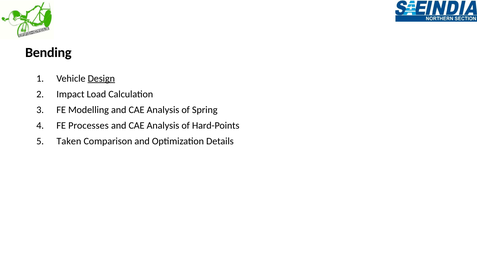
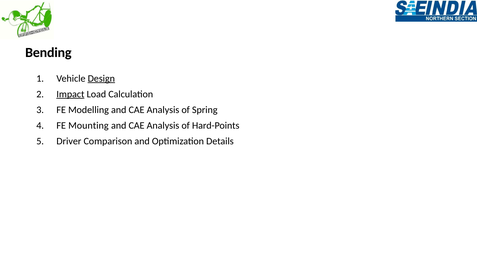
Impact underline: none -> present
Processes: Processes -> Mounting
Taken: Taken -> Driver
